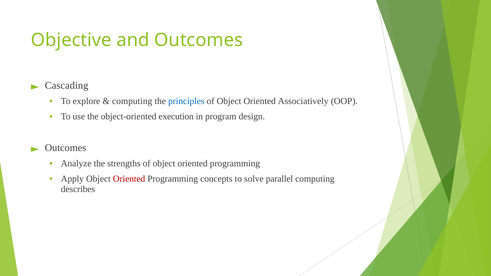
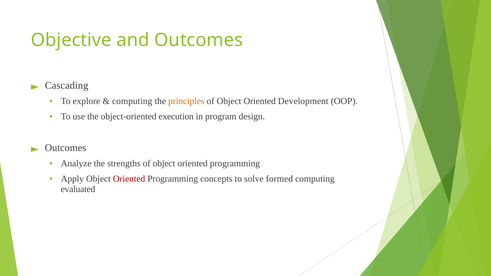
principles colour: blue -> orange
Associatively: Associatively -> Development
parallel: parallel -> formed
describes: describes -> evaluated
